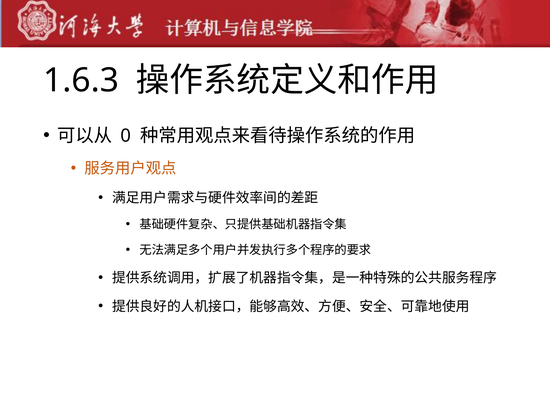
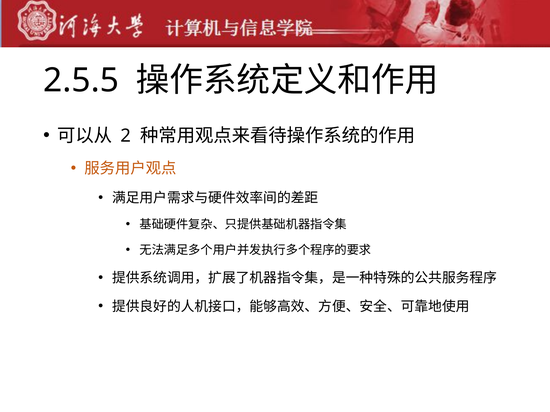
1.6.3: 1.6.3 -> 2.5.5
0: 0 -> 2
